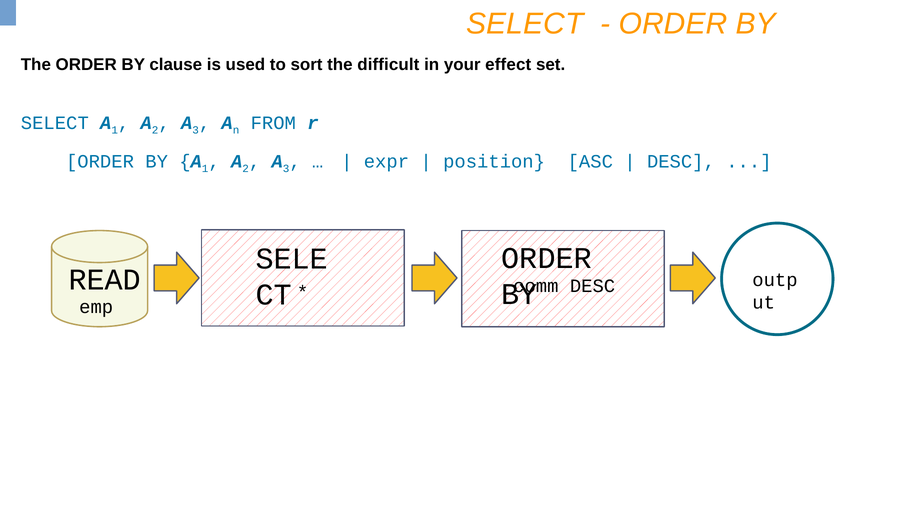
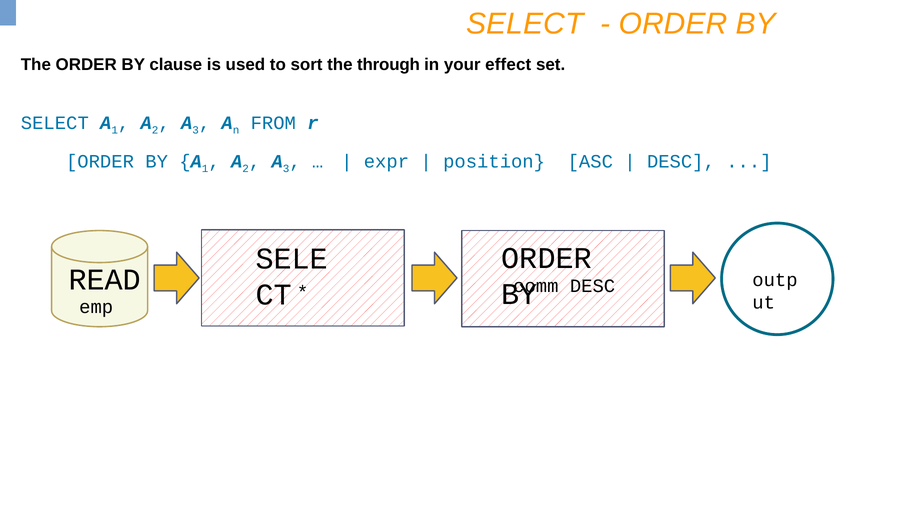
difficult: difficult -> through
